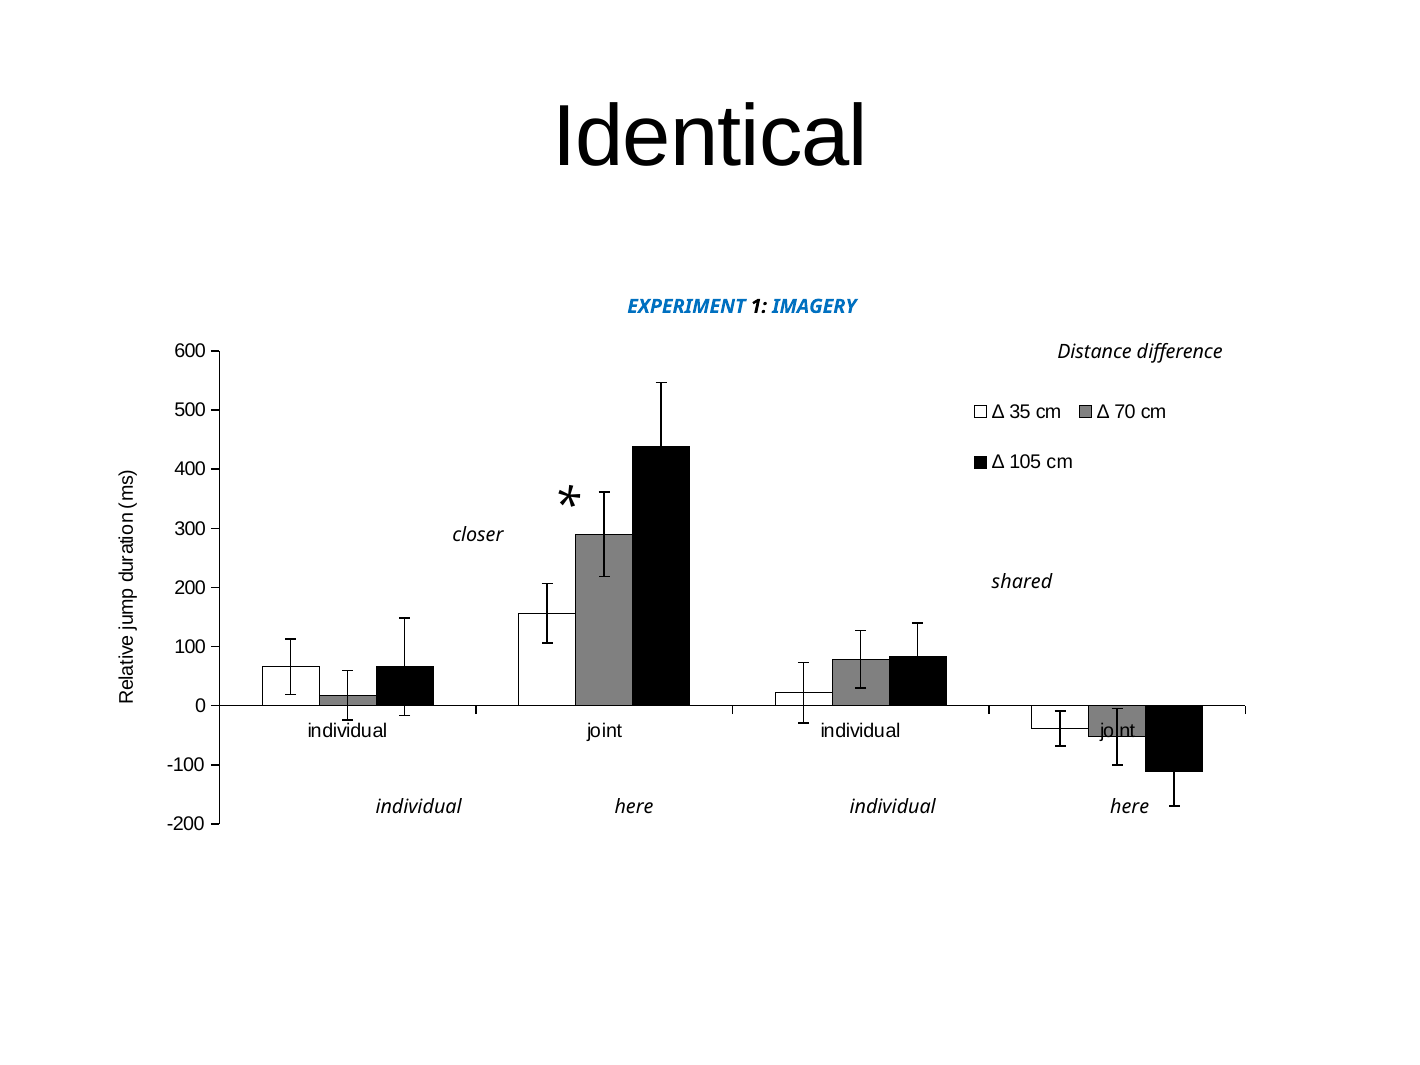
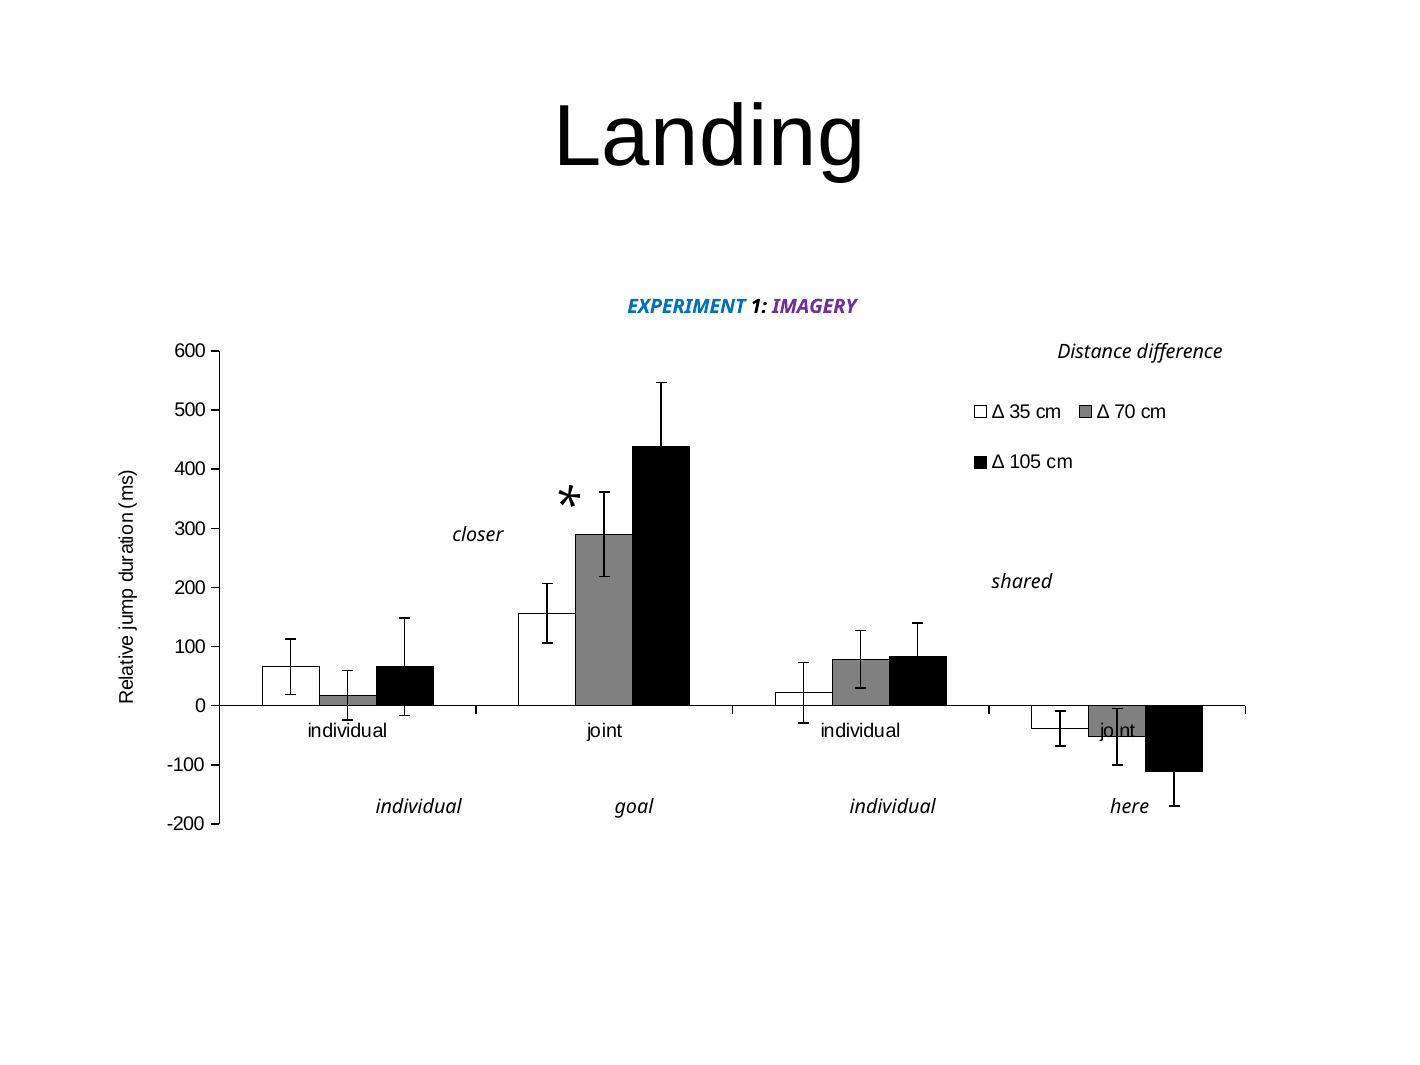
Identical: Identical -> Landing
IMAGERY colour: blue -> purple
here at (634, 807): here -> goal
